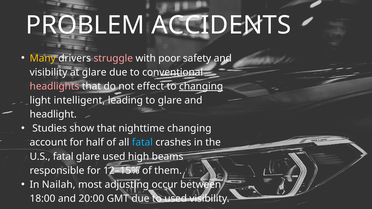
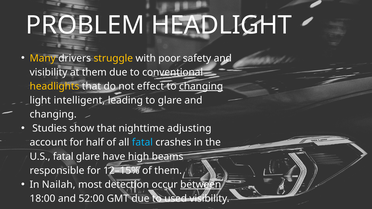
ACCIDENTS: ACCIDENTS -> HEADLIGHT
struggle colour: pink -> yellow
at glare: glare -> them
headlights colour: pink -> yellow
headlight at (53, 114): headlight -> changing
nighttime changing: changing -> adjusting
glare used: used -> have
adjusting: adjusting -> detection
between underline: none -> present
20:00: 20:00 -> 52:00
